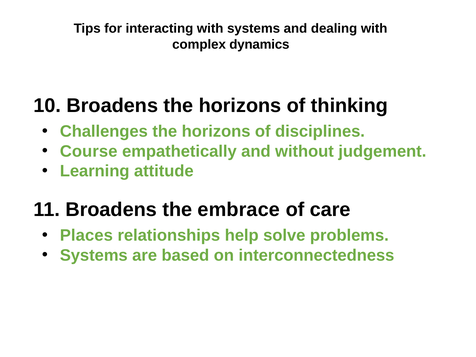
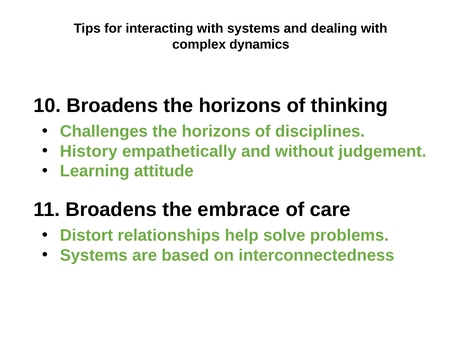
Course: Course -> History
Places: Places -> Distort
